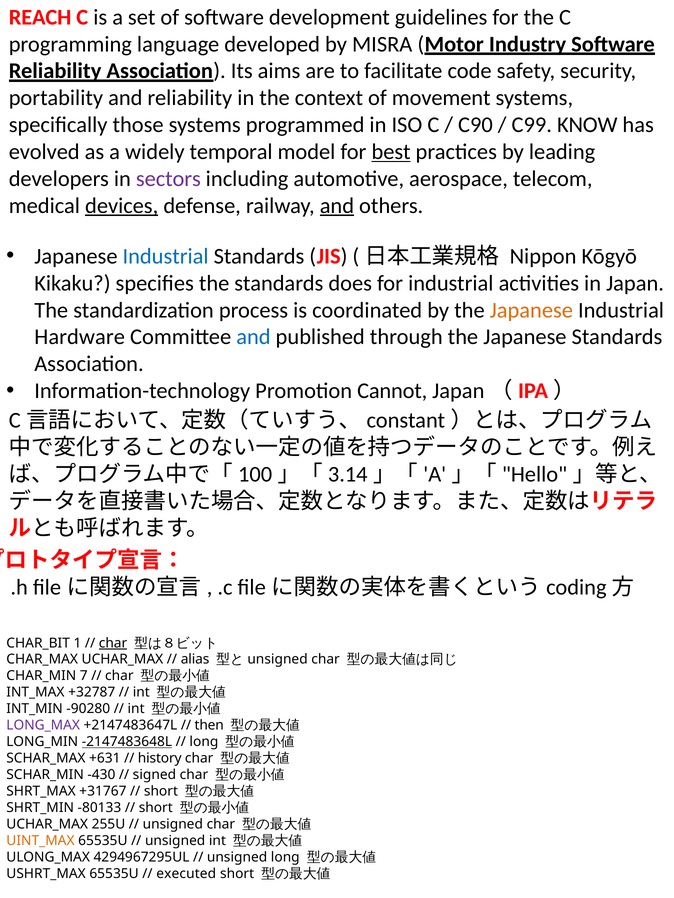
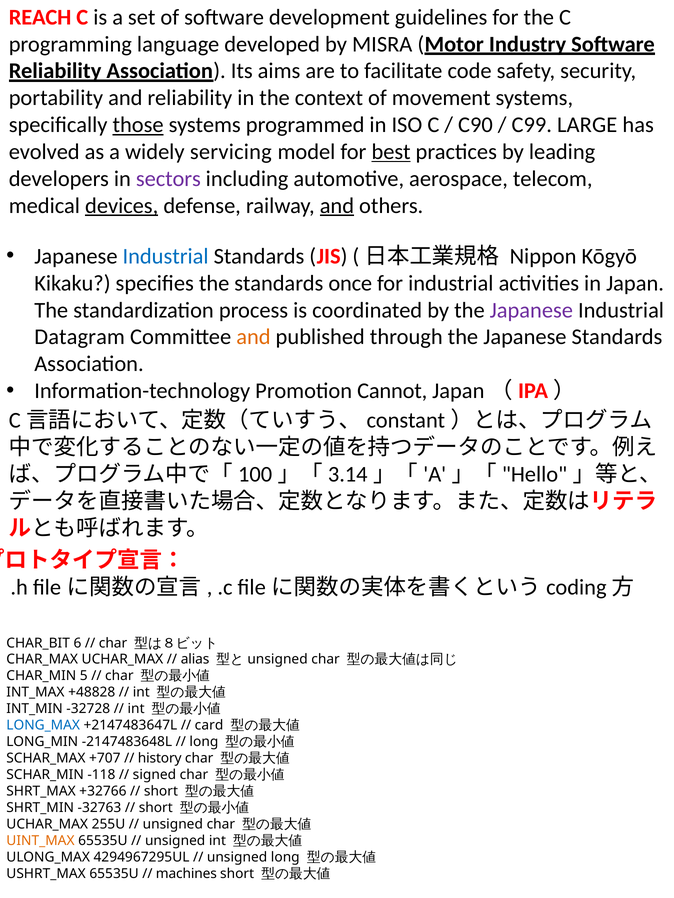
those underline: none -> present
KNOW: KNOW -> LARGE
temporal: temporal -> servicing
does: does -> once
Japanese at (531, 310) colour: orange -> purple
Hardware: Hardware -> Datagram
and at (253, 337) colour: blue -> orange
1: 1 -> 6
char at (113, 643) underline: present -> none
7: 7 -> 5
+32787: +32787 -> +48828
-90280: -90280 -> -32728
LONG_MAX colour: purple -> blue
then: then -> card
-2147483648L underline: present -> none
+631: +631 -> +707
-430: -430 -> -118
+31767: +31767 -> +32766
-80133: -80133 -> -32763
executed: executed -> machines
